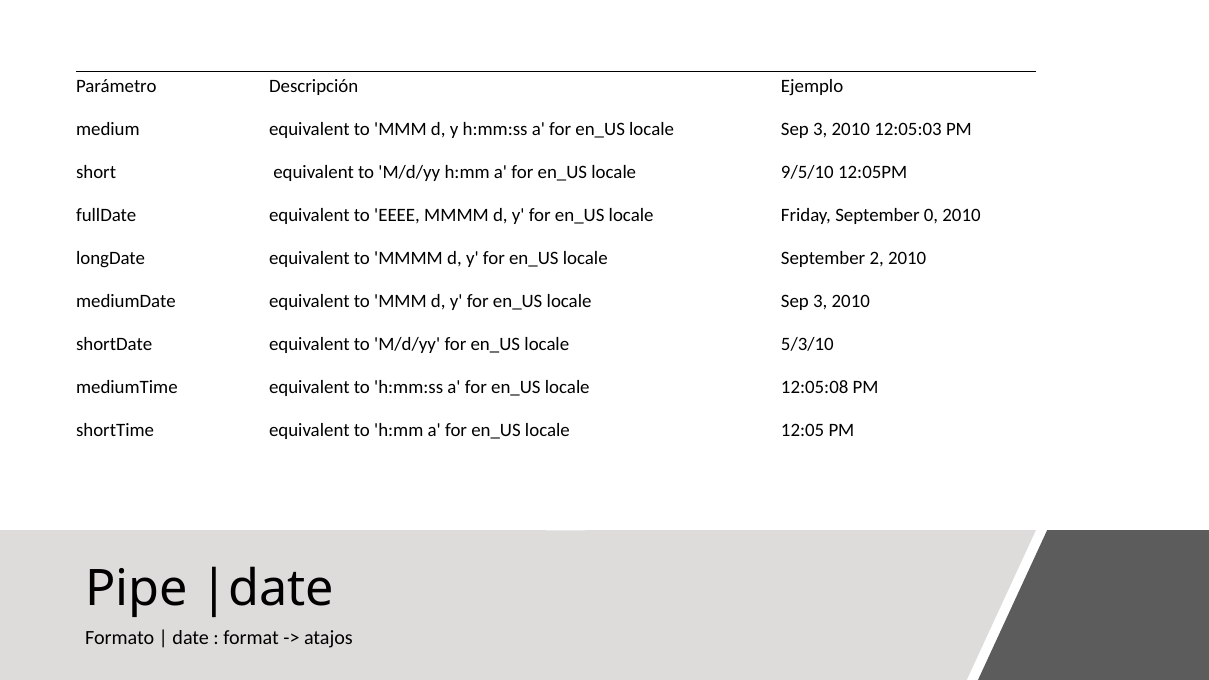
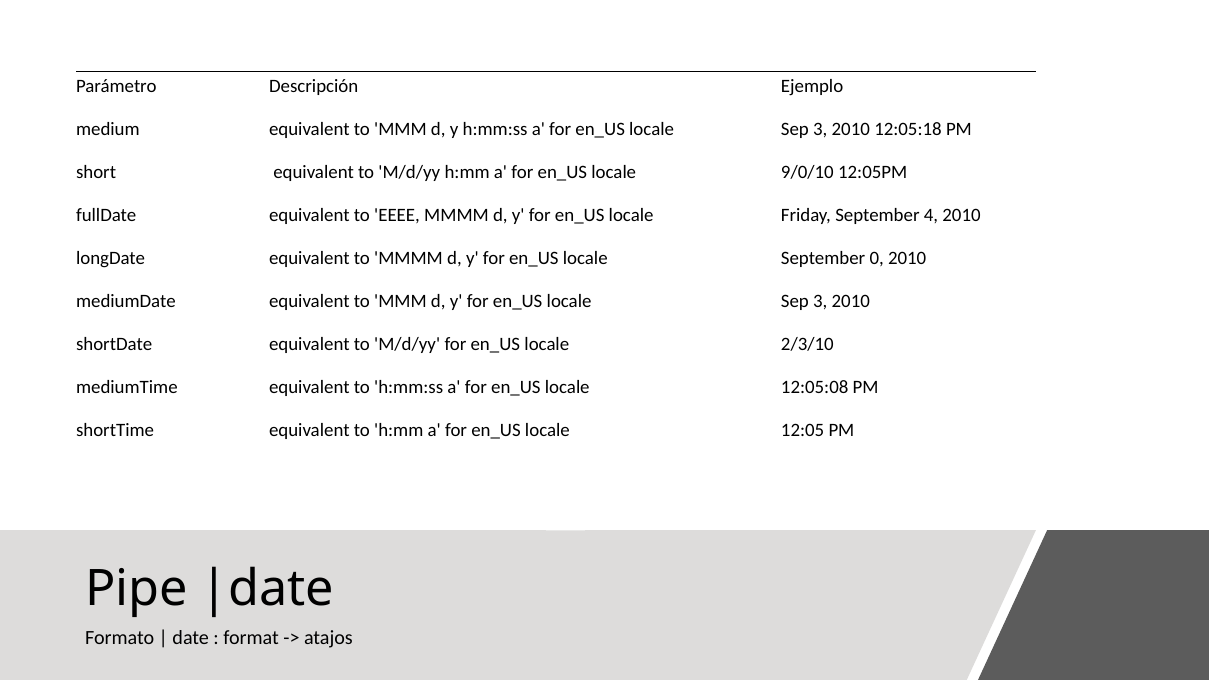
12:05:03: 12:05:03 -> 12:05:18
9/5/10: 9/5/10 -> 9/0/10
0: 0 -> 4
2: 2 -> 0
5/3/10: 5/3/10 -> 2/3/10
